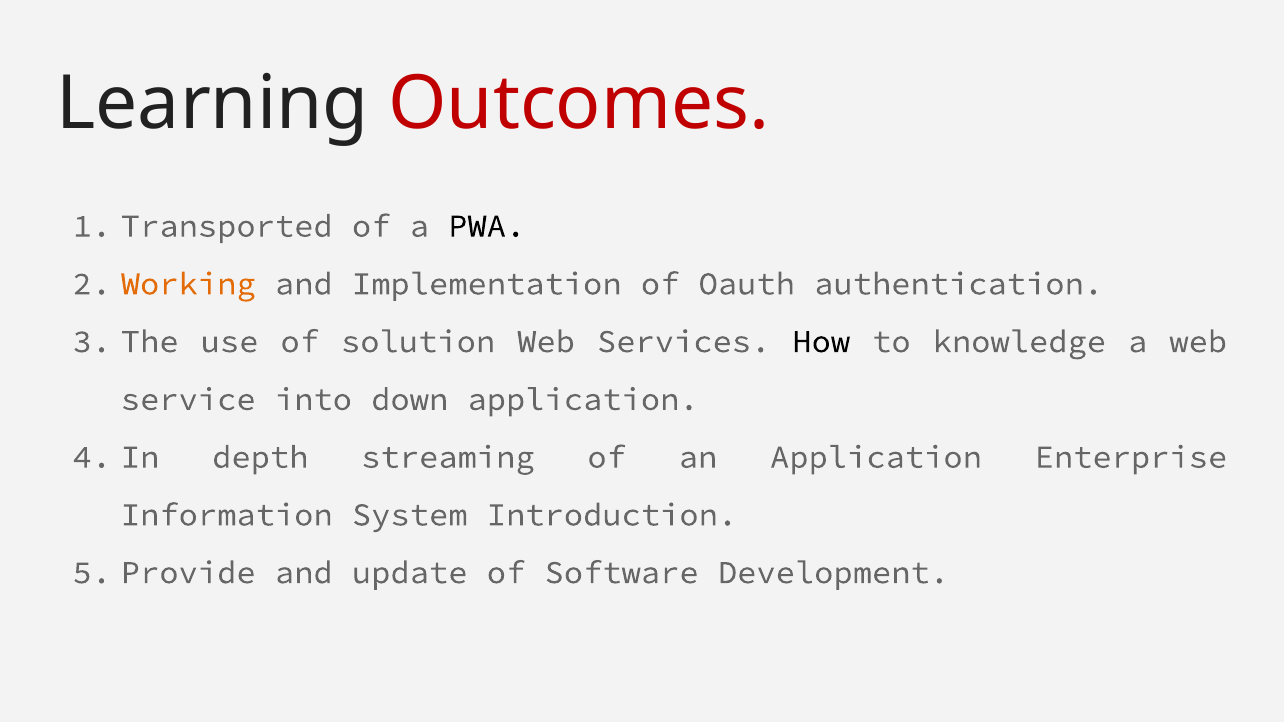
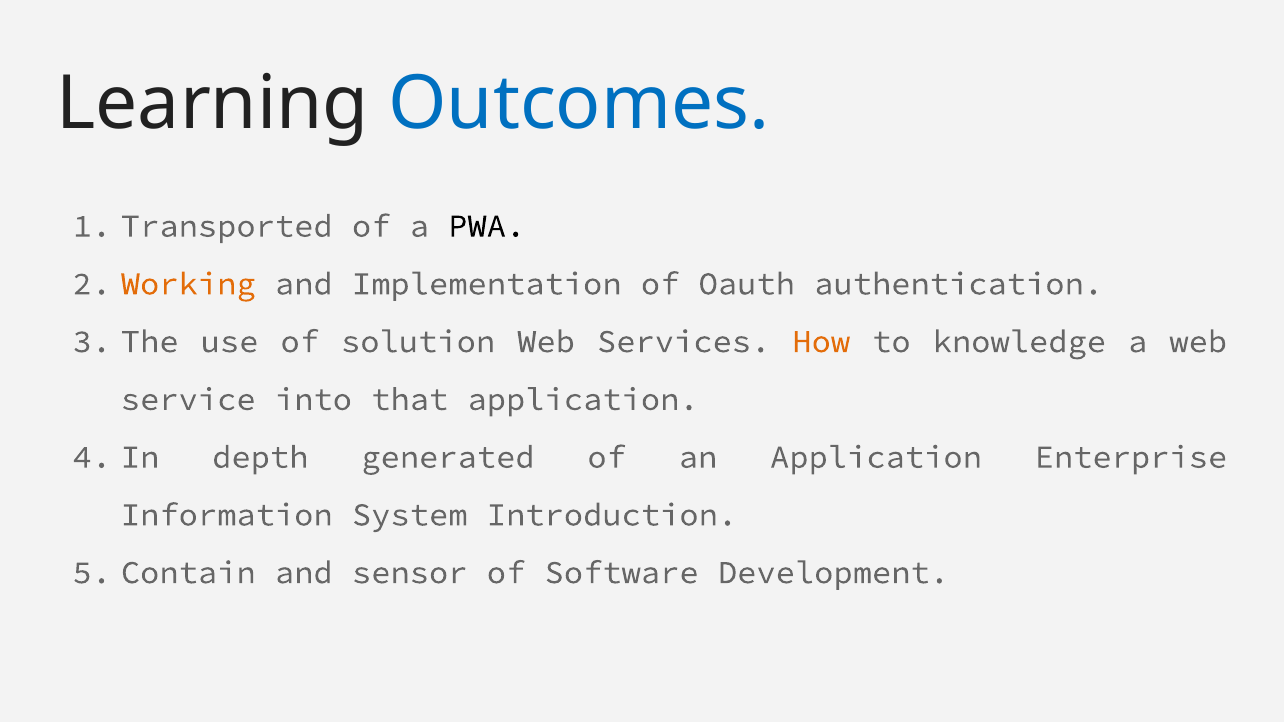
Outcomes colour: red -> blue
How colour: black -> orange
down: down -> that
streaming: streaming -> generated
Provide: Provide -> Contain
update: update -> sensor
